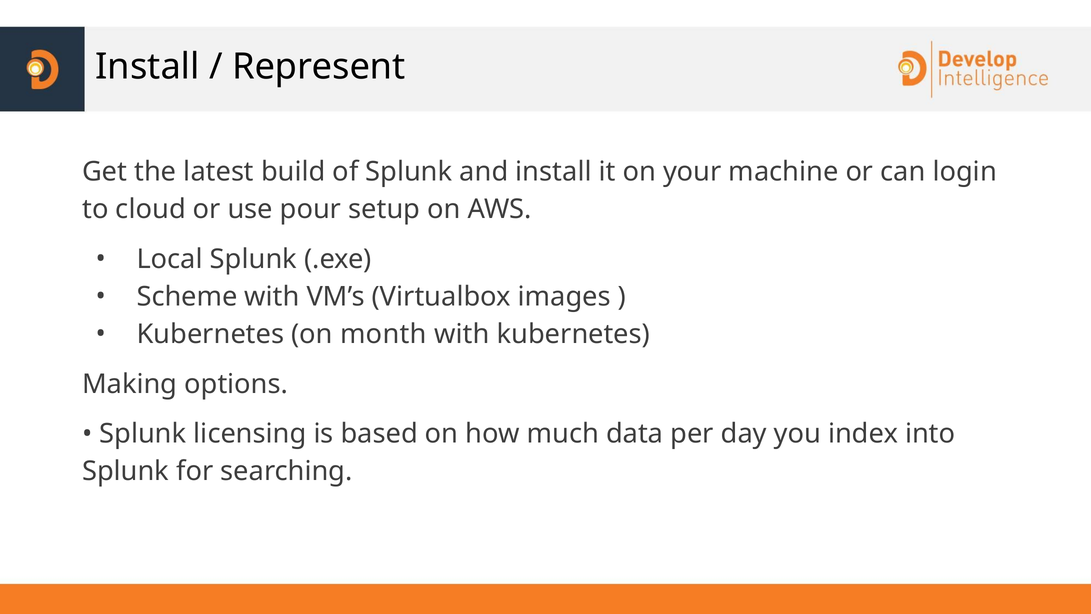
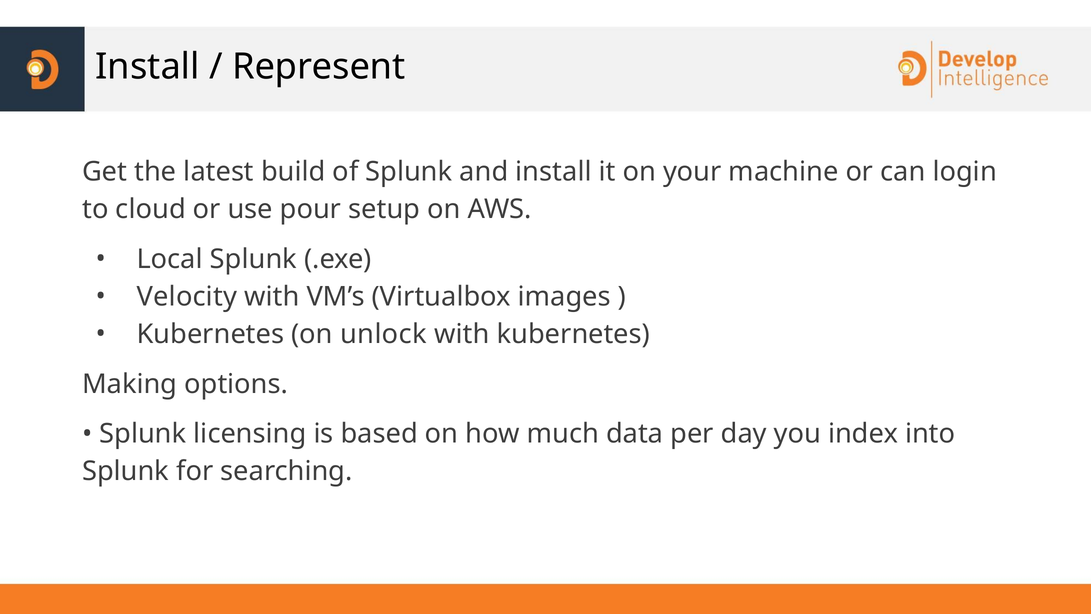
Scheme: Scheme -> Velocity
month: month -> unlock
